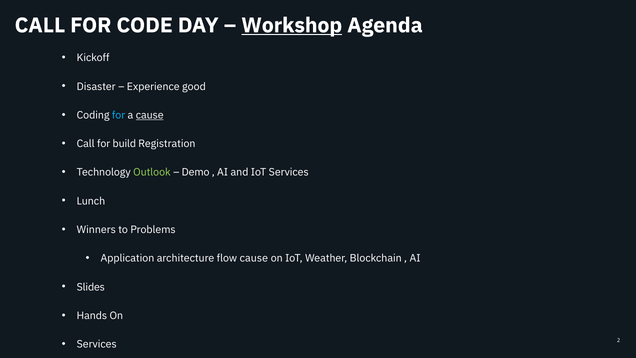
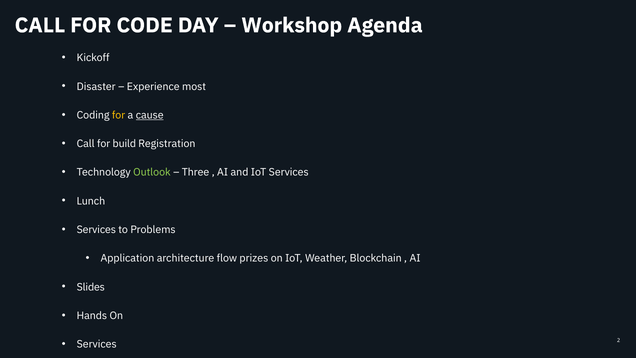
Workshop underline: present -> none
good: good -> most
for at (119, 115) colour: light blue -> yellow
Demo: Demo -> Three
Winners at (96, 230): Winners -> Services
flow cause: cause -> prizes
